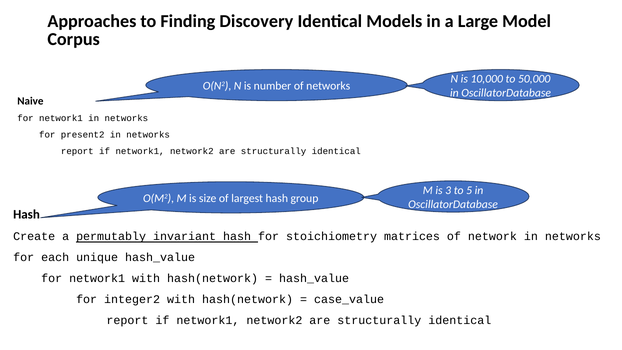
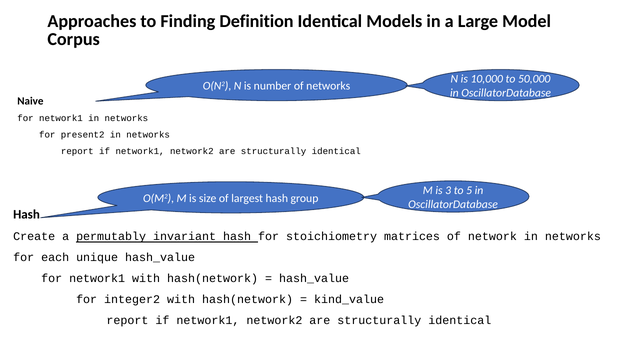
Discovery: Discovery -> Definition
case_value: case_value -> kind_value
